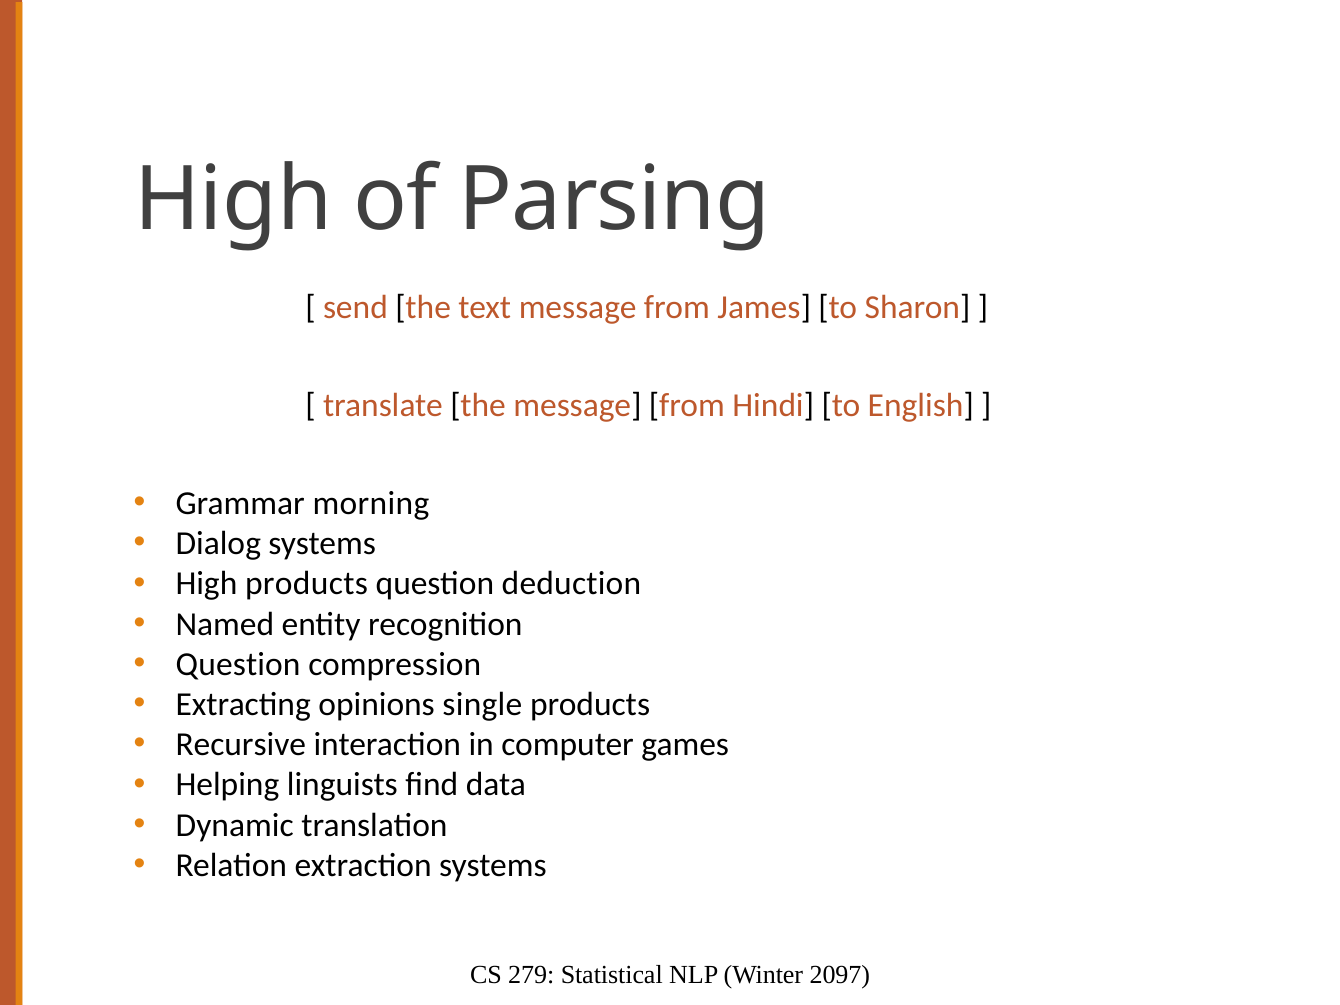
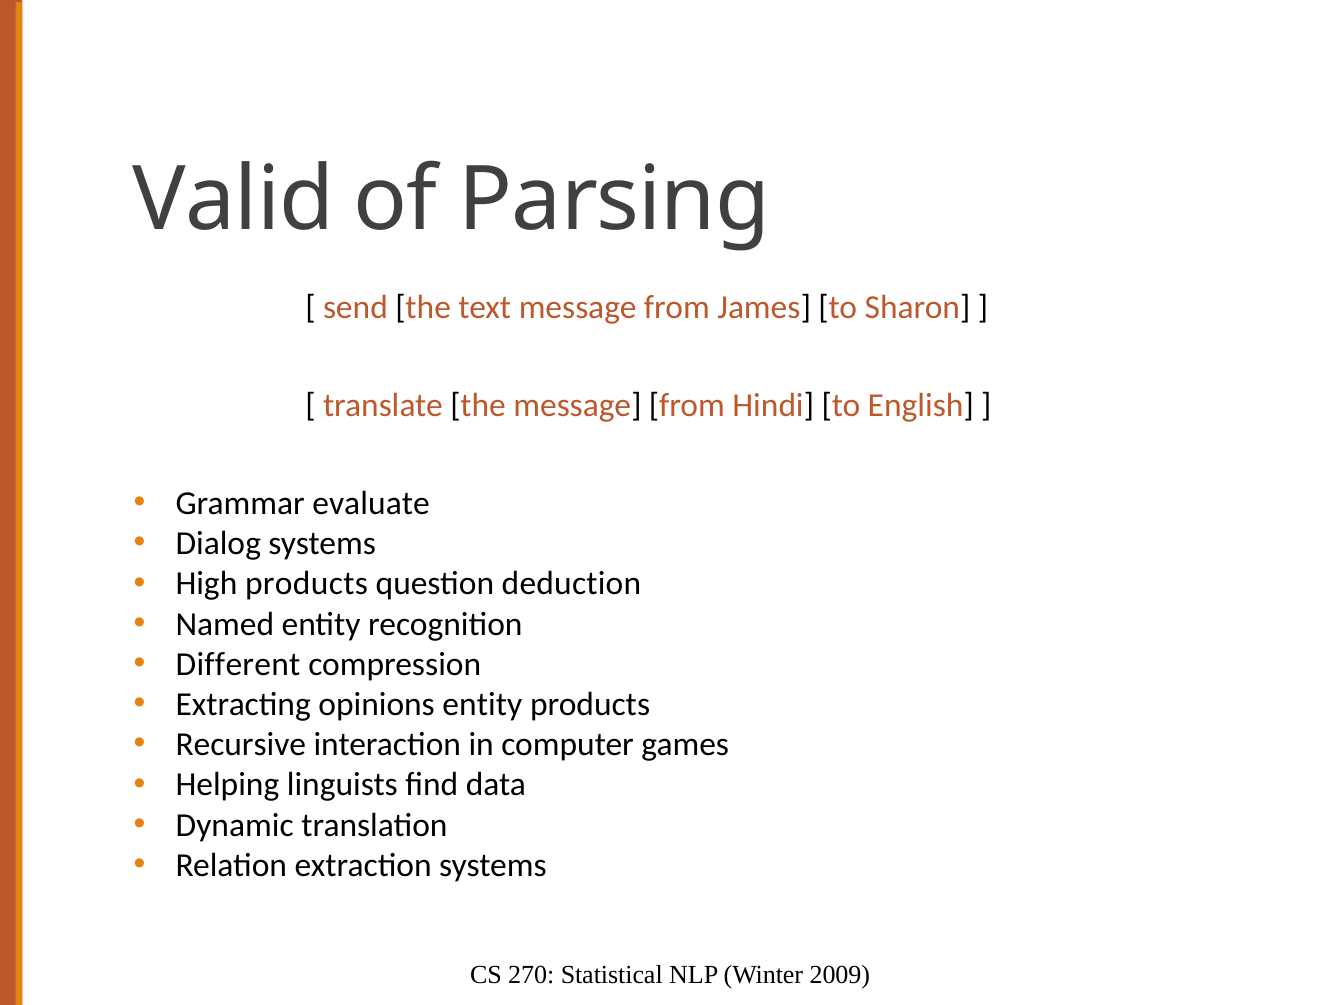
High at (233, 200): High -> Valid
morning: morning -> evaluate
Question at (238, 664): Question -> Different
opinions single: single -> entity
279: 279 -> 270
2097: 2097 -> 2009
